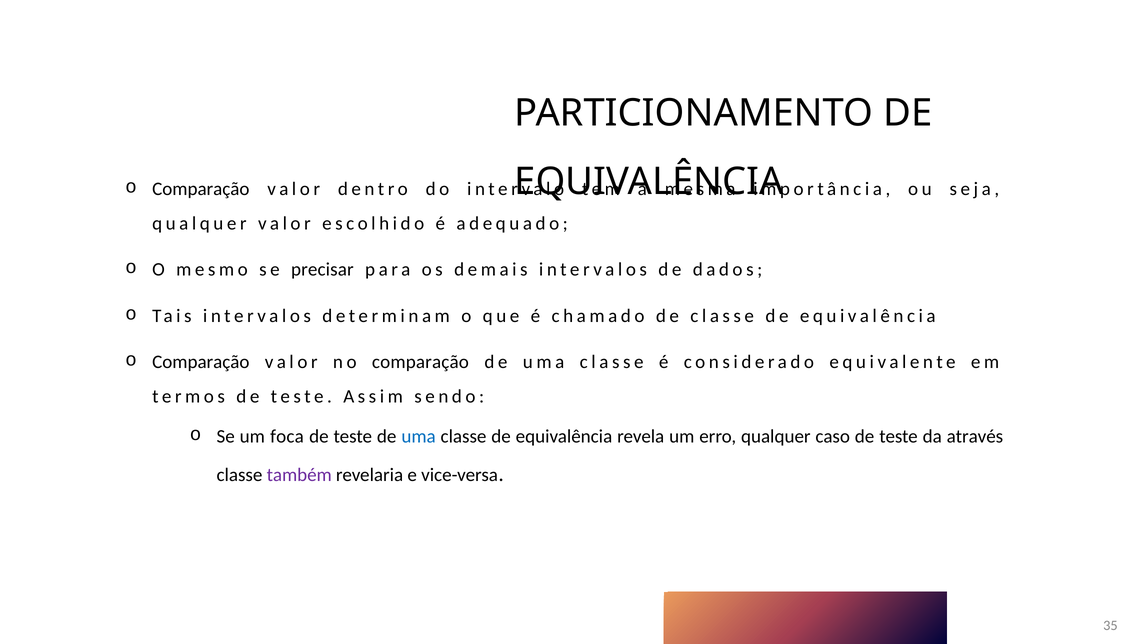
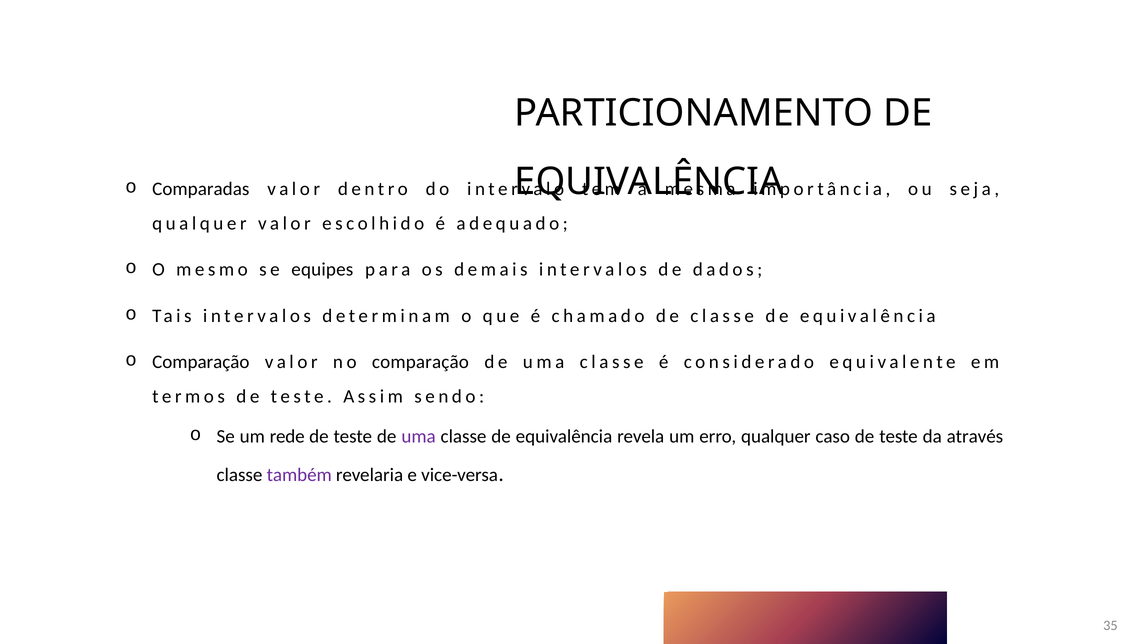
Comparação at (201, 189): Comparação -> Comparadas
precisar: precisar -> equipes
foca: foca -> rede
uma at (419, 437) colour: blue -> purple
